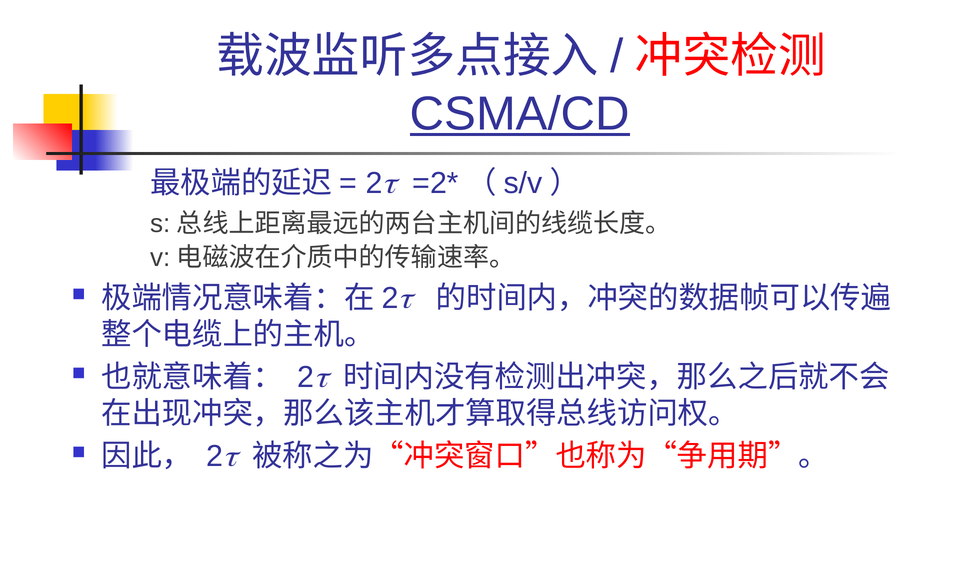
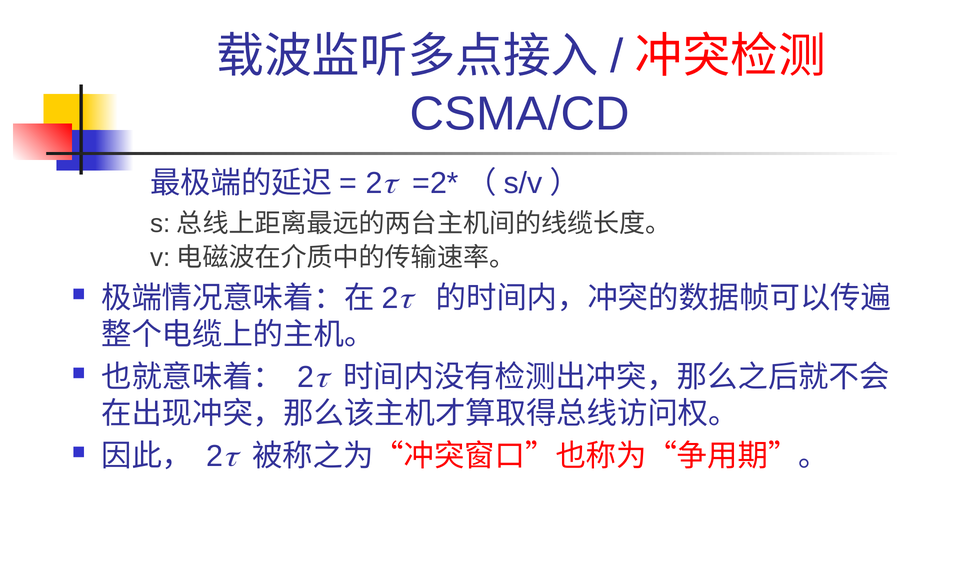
CSMA/CD underline: present -> none
